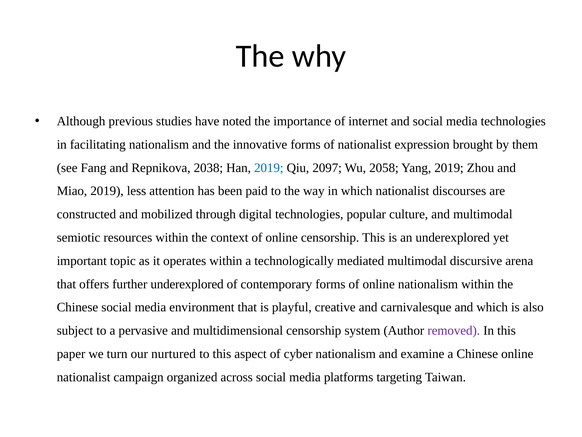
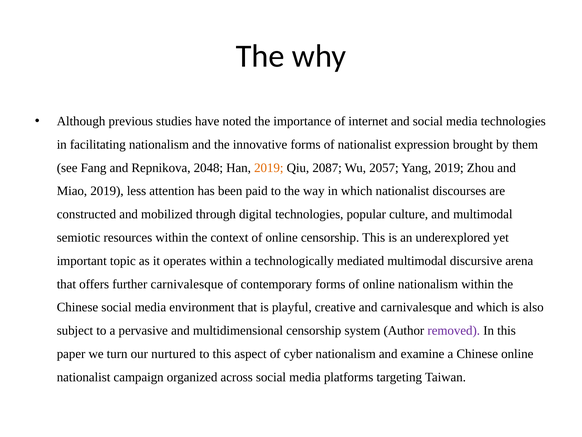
2038: 2038 -> 2048
2019 at (269, 168) colour: blue -> orange
2097: 2097 -> 2087
2058: 2058 -> 2057
further underexplored: underexplored -> carnivalesque
